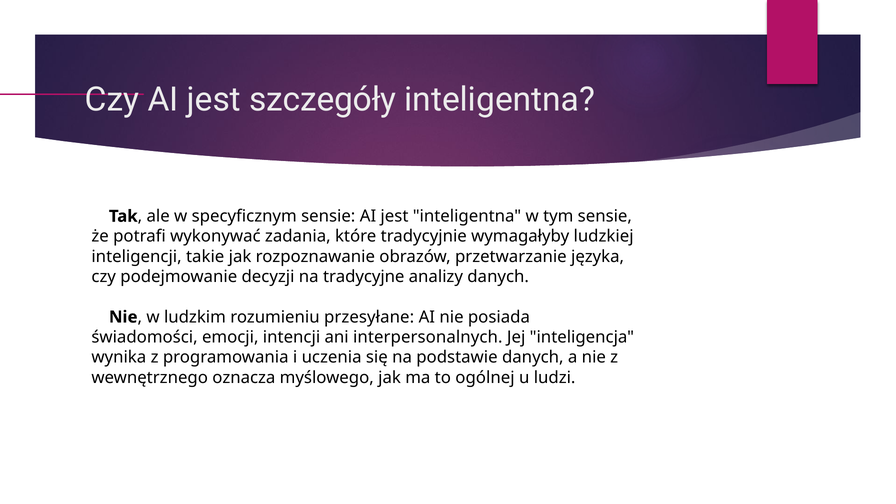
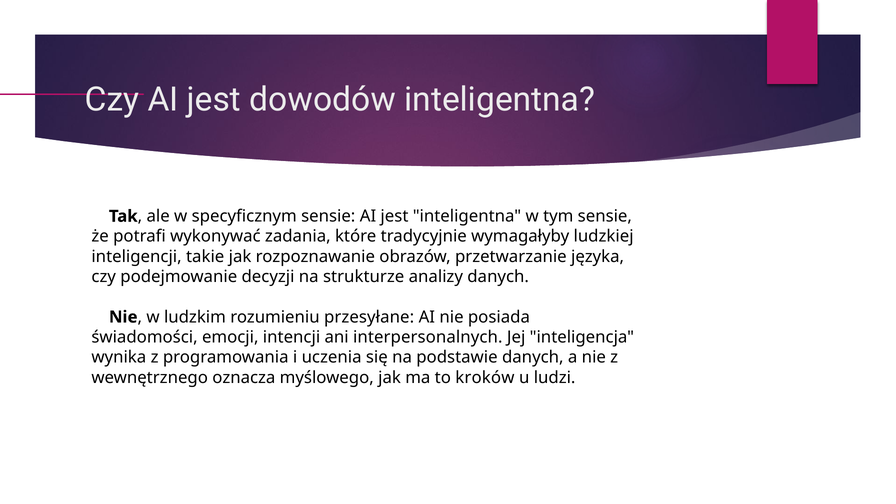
szczegóły: szczegóły -> dowodów
tradycyjne: tradycyjne -> strukturze
ogólnej: ogólnej -> kroków
